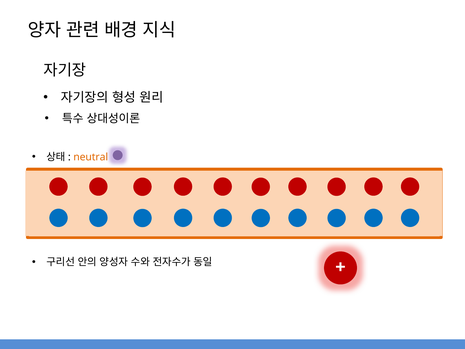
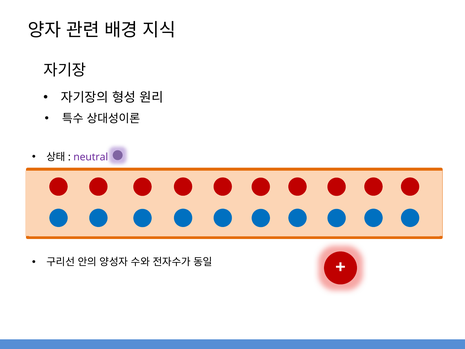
neutral colour: orange -> purple
